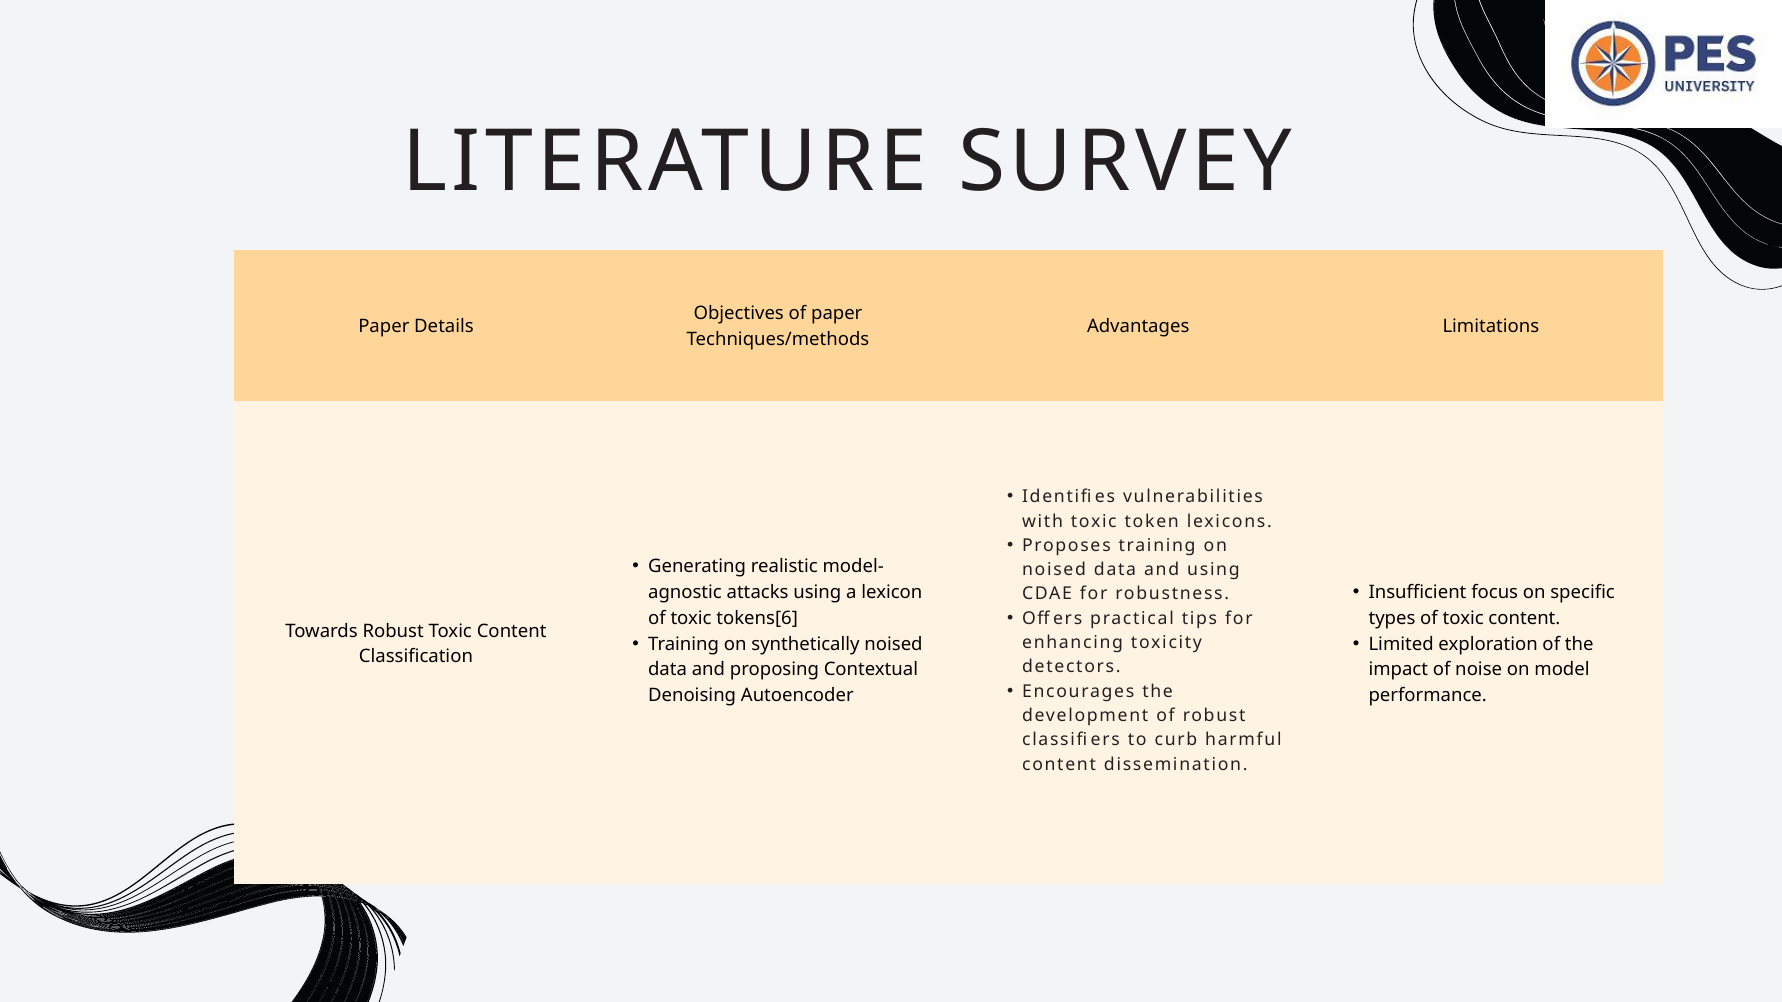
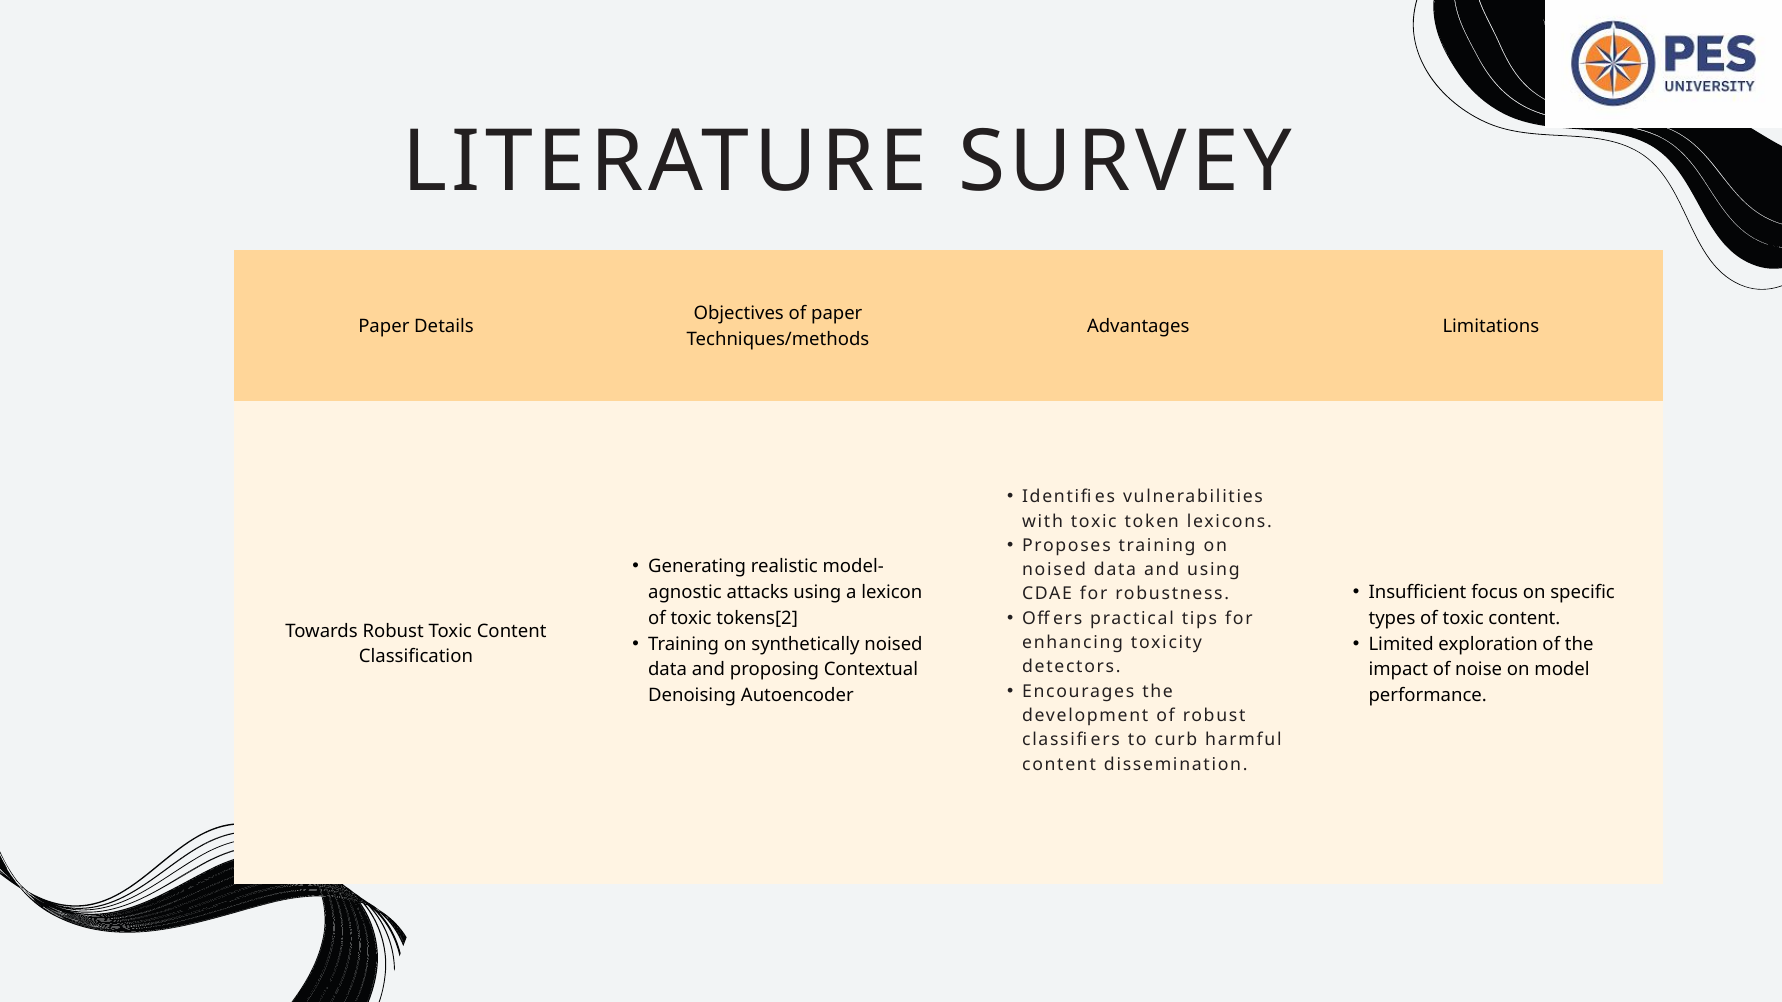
tokens[6: tokens[6 -> tokens[2
